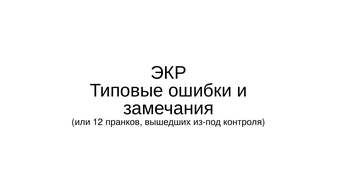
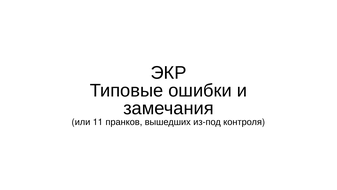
12: 12 -> 11
